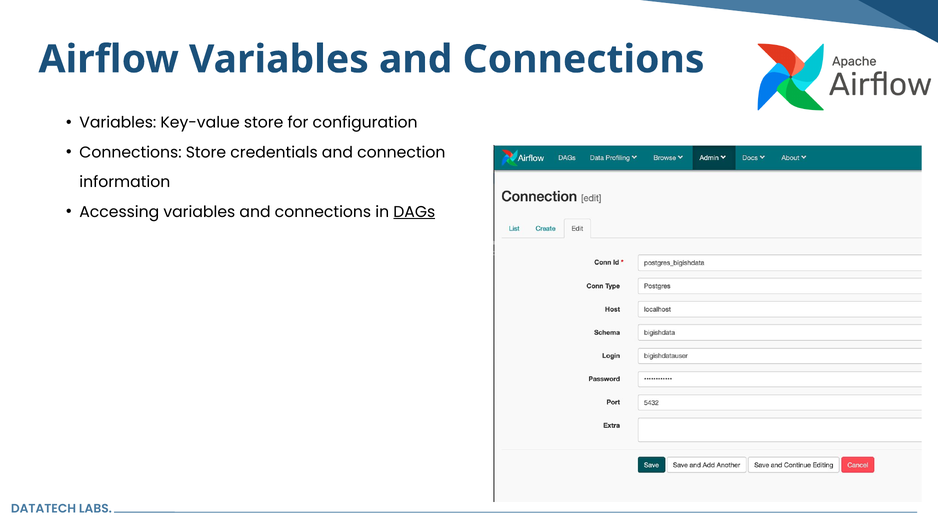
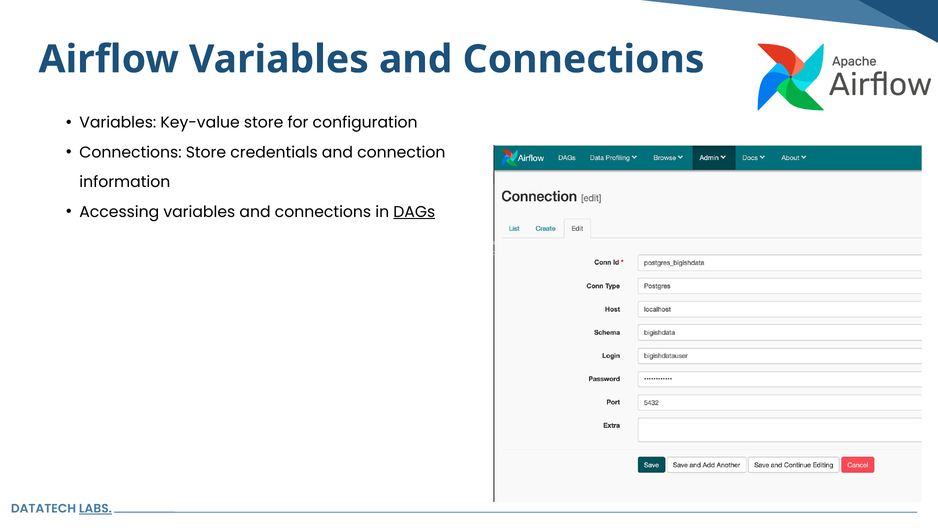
LABS underline: none -> present
